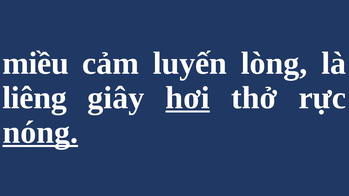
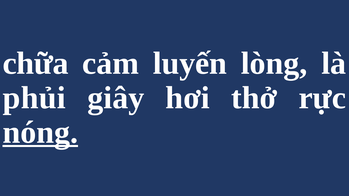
miều: miều -> chữa
liêng: liêng -> phủi
hơi underline: present -> none
